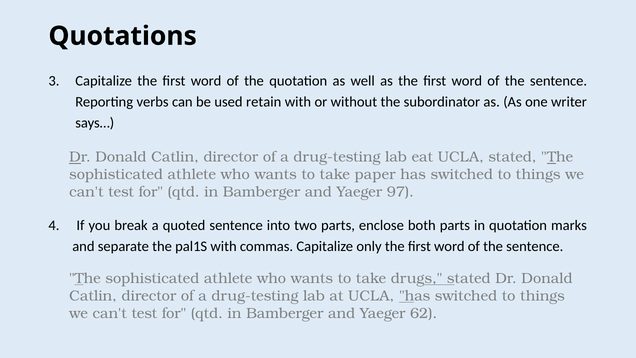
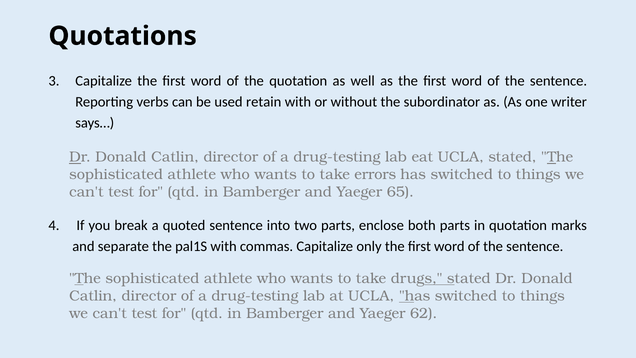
paper: paper -> errors
97: 97 -> 65
